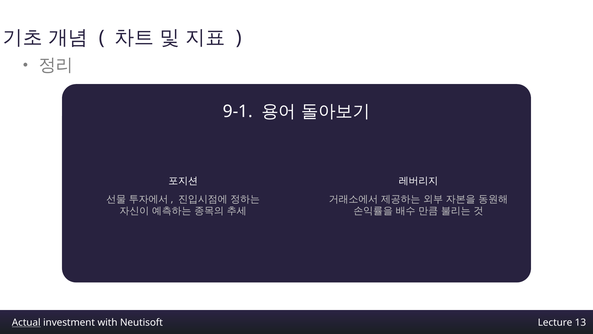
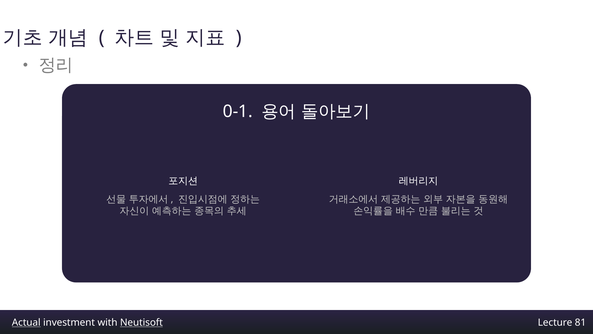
9-1: 9-1 -> 0-1
Neutisoft underline: none -> present
13: 13 -> 81
